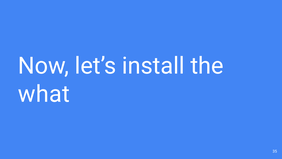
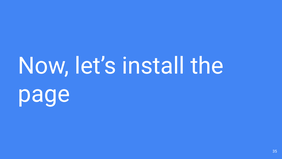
what: what -> page
